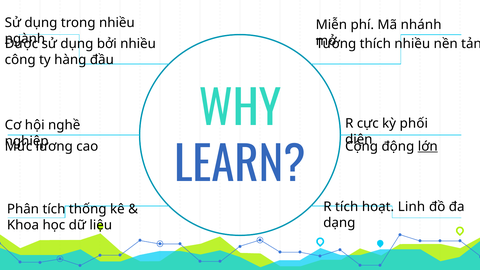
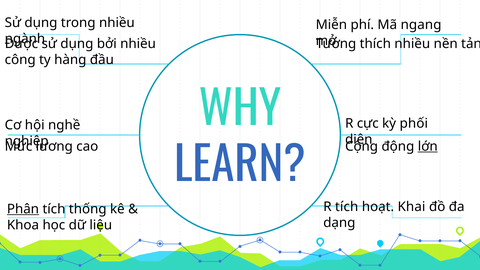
nhánh: nhánh -> ngang
Linh: Linh -> Khai
Phân underline: none -> present
